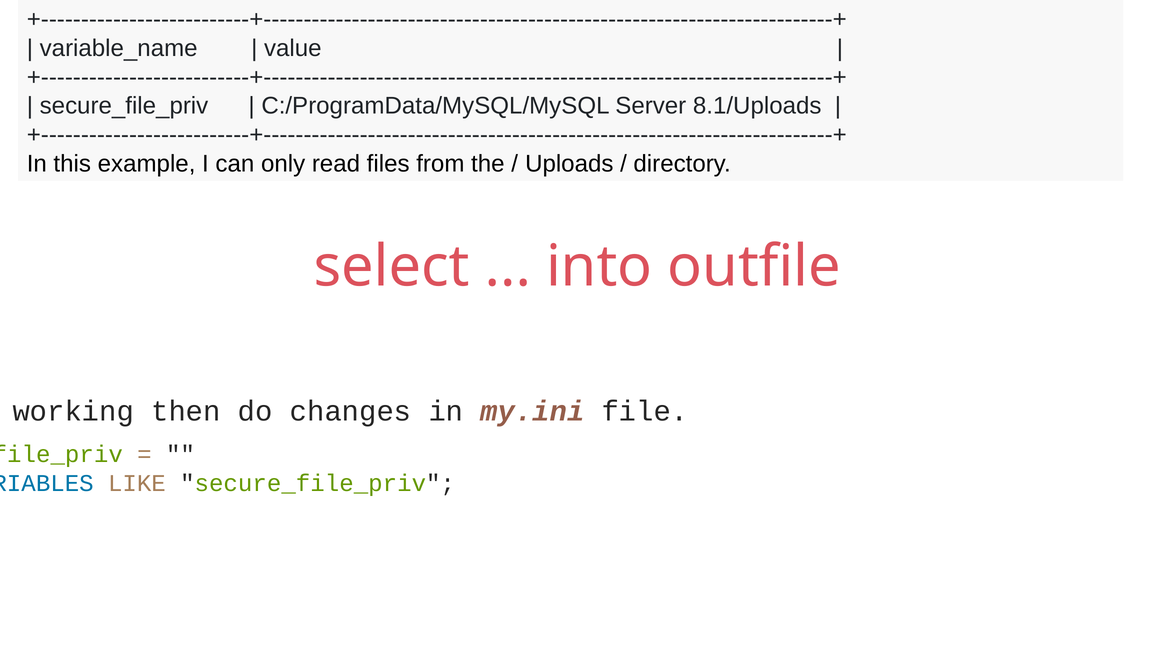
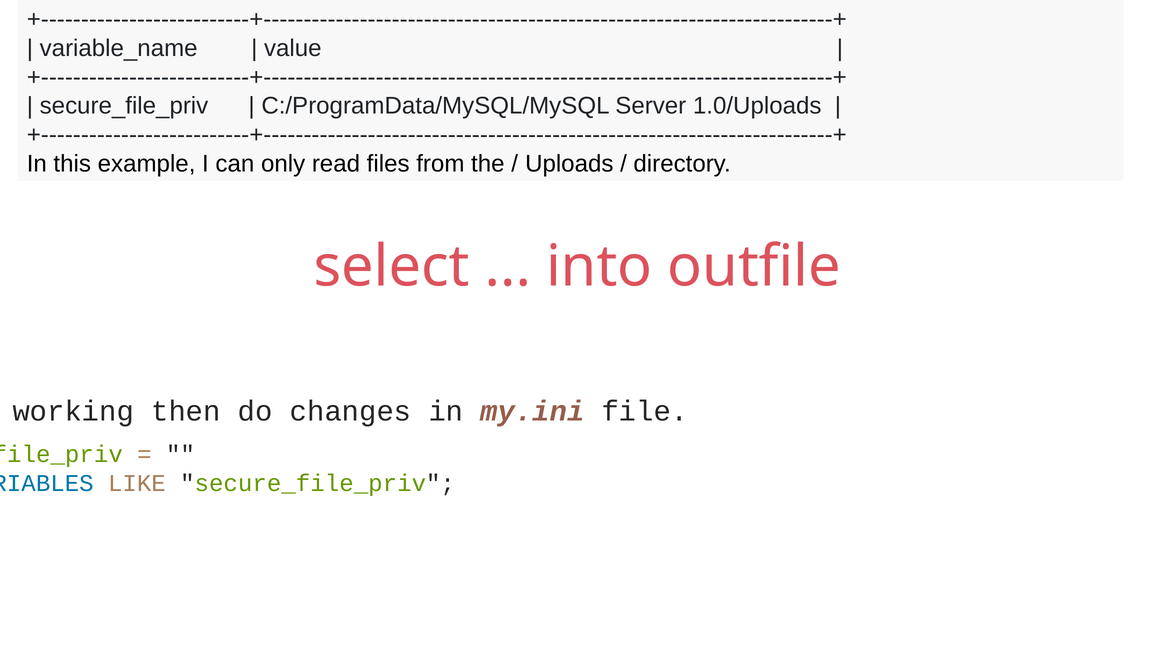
8.1/Uploads: 8.1/Uploads -> 1.0/Uploads
